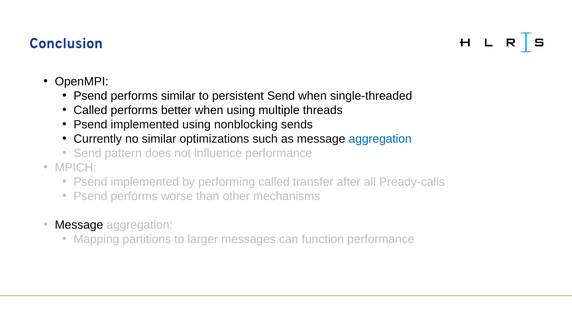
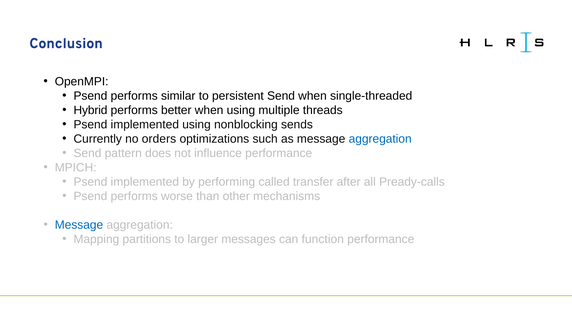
Called at (90, 110): Called -> Hybrid
no similar: similar -> orders
Message at (79, 225) colour: black -> blue
